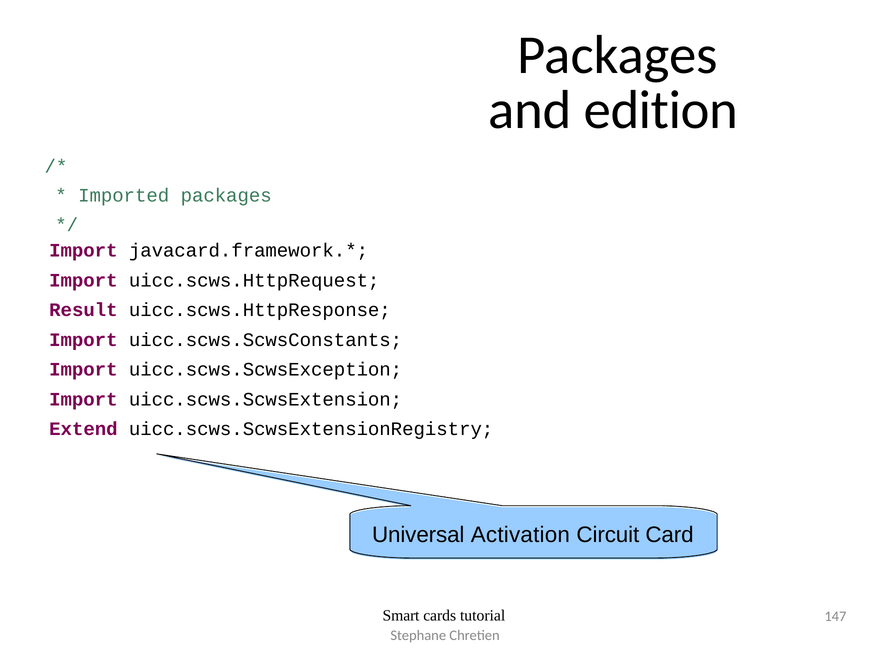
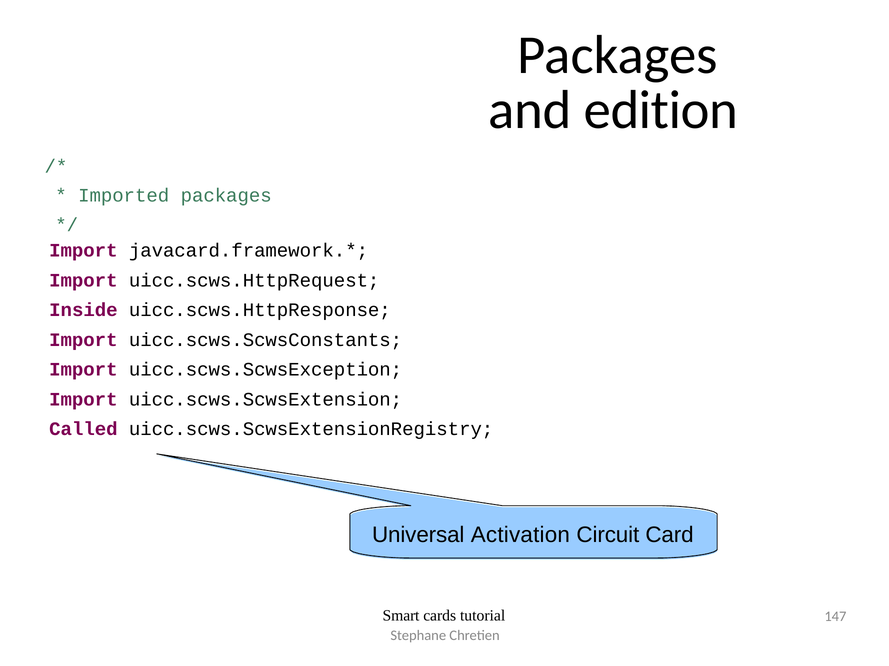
Result: Result -> Inside
Extend: Extend -> Called
